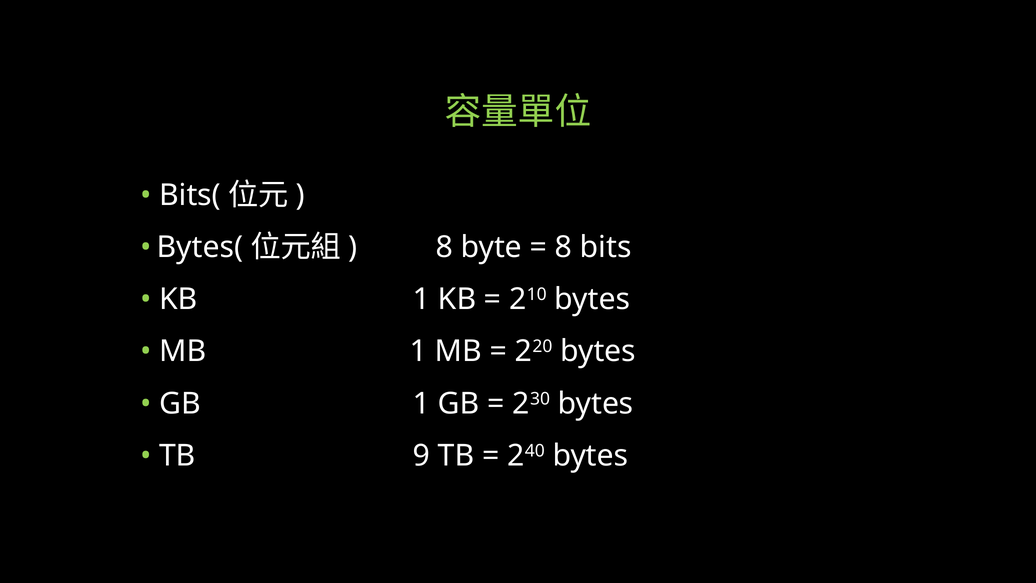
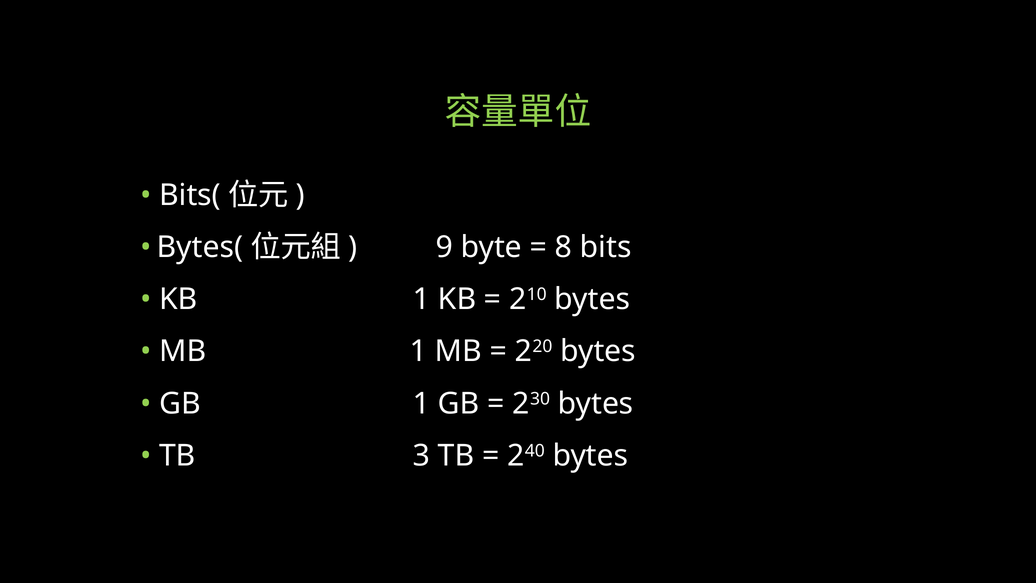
8 at (444, 247): 8 -> 9
9: 9 -> 3
